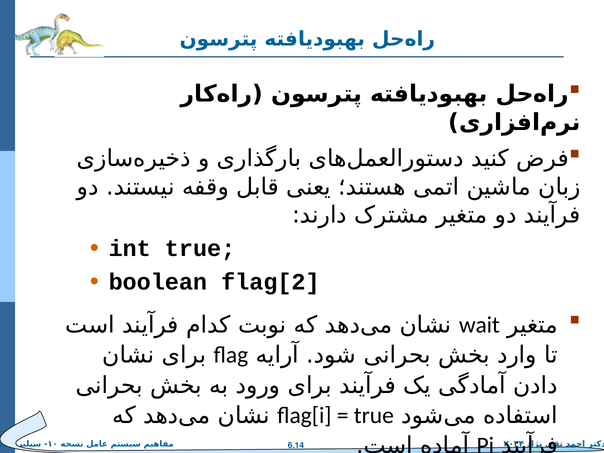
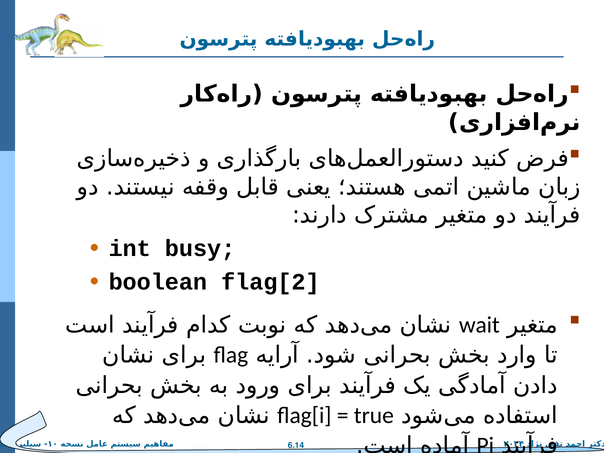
int true: true -> busy
